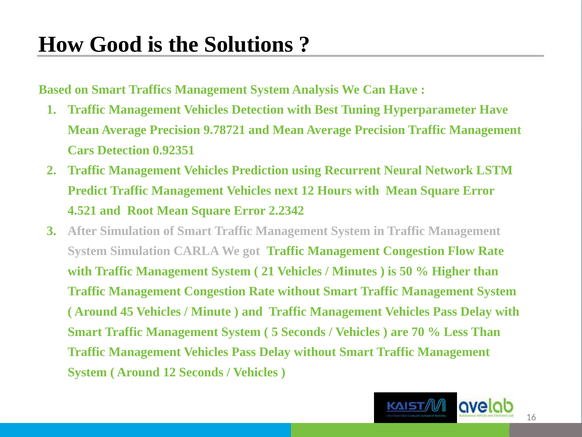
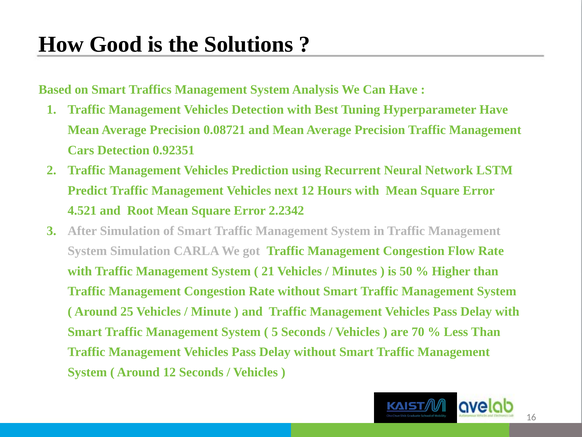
9.78721: 9.78721 -> 0.08721
45: 45 -> 25
